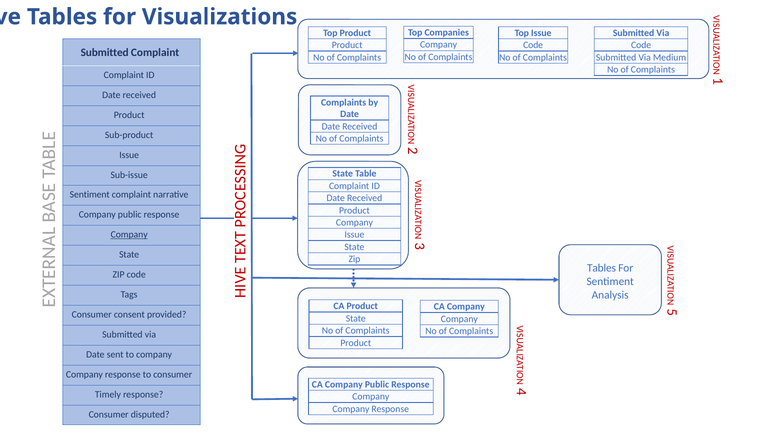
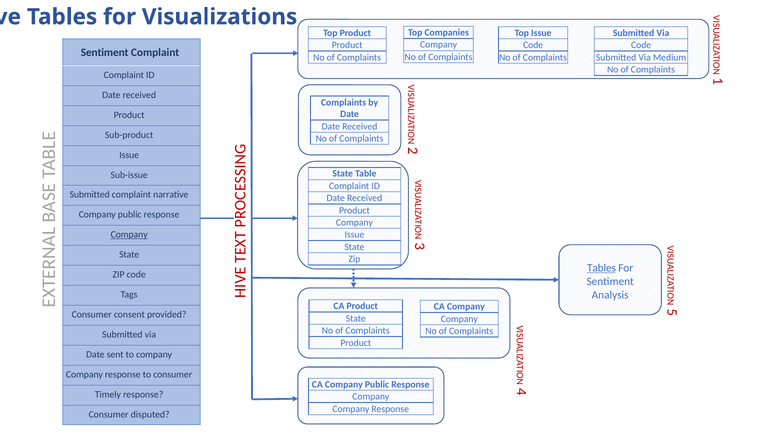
Submitted at (105, 53): Submitted -> Sentiment
Sentiment at (90, 195): Sentiment -> Submitted
Tables at (601, 268) underline: none -> present
